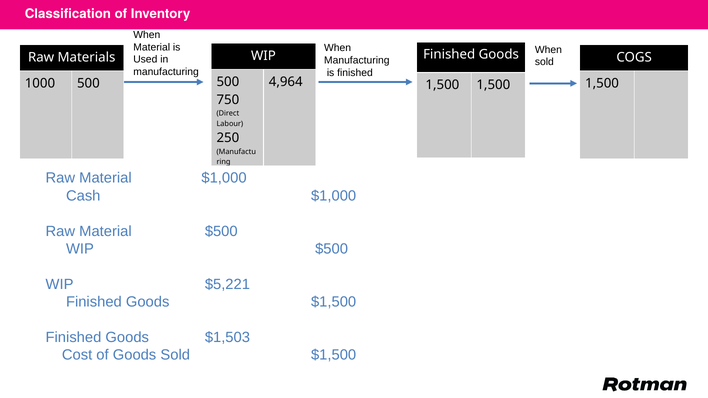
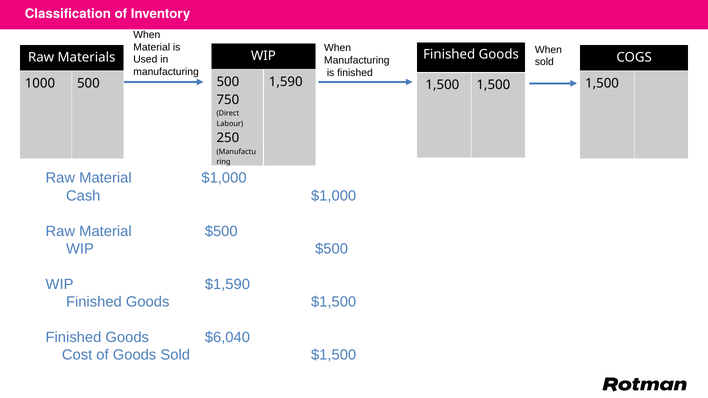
4,964: 4,964 -> 1,590
$5,221: $5,221 -> $1,590
$1,503: $1,503 -> $6,040
